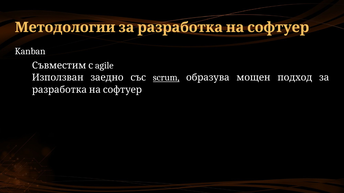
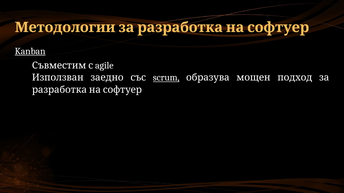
Kanban underline: none -> present
